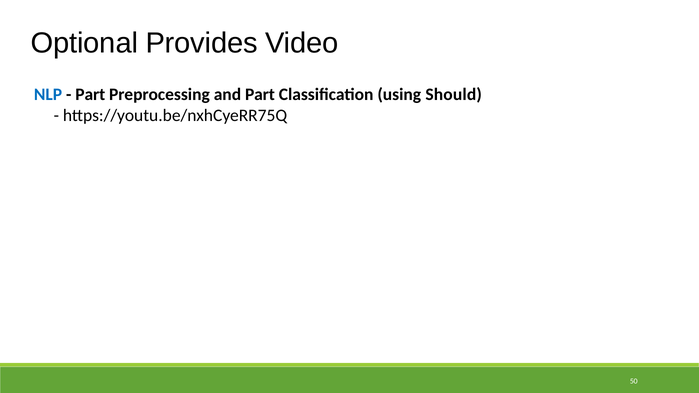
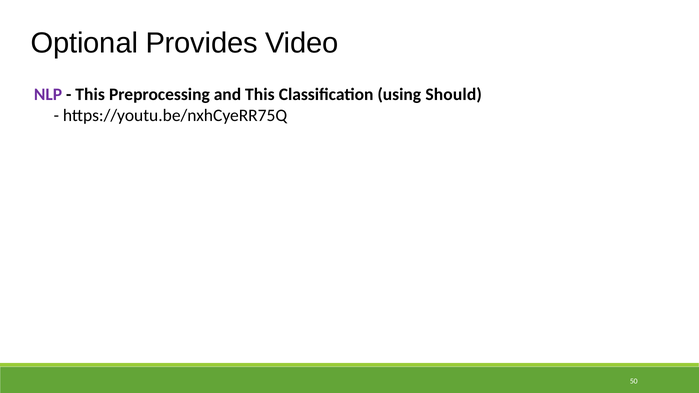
NLP colour: blue -> purple
Part at (90, 95): Part -> This
and Part: Part -> This
